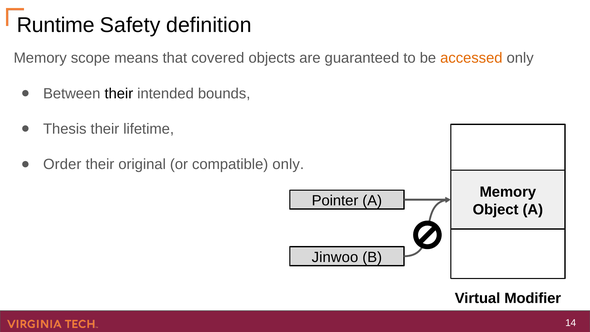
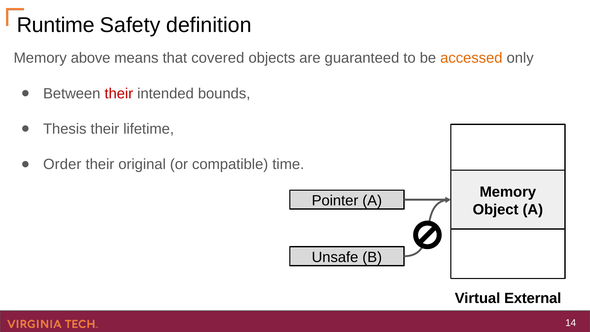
scope: scope -> above
their at (119, 93) colour: black -> red
compatible only: only -> time
Jinwoo: Jinwoo -> Unsafe
Modifier: Modifier -> External
